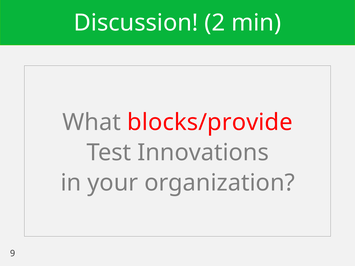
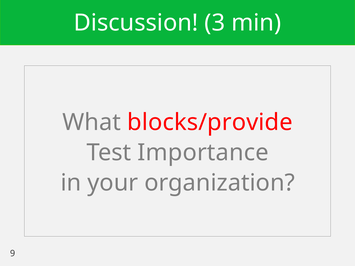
2: 2 -> 3
Innovations: Innovations -> Importance
